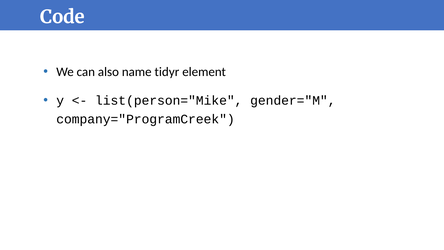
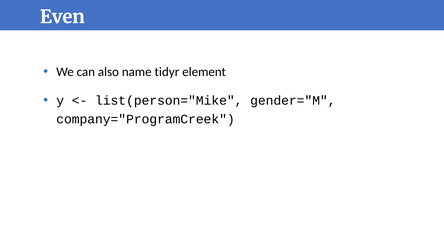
Code: Code -> Even
